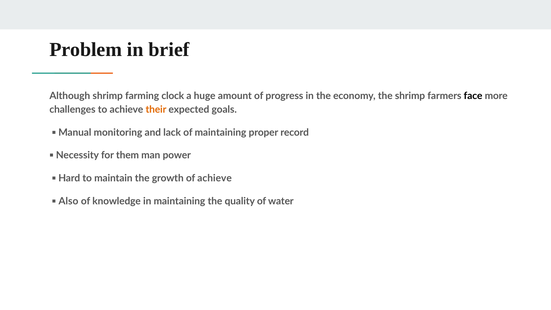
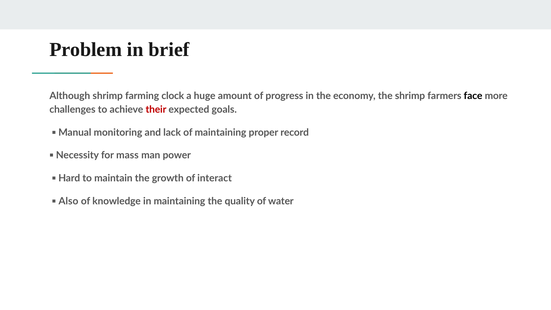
their colour: orange -> red
them: them -> mass
of achieve: achieve -> interact
